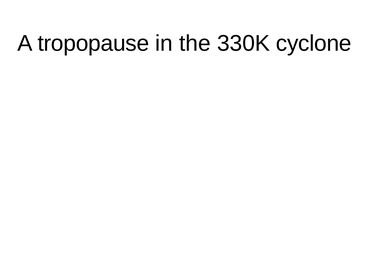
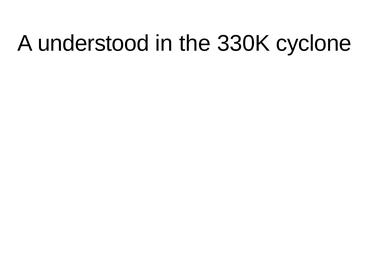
tropopause: tropopause -> understood
